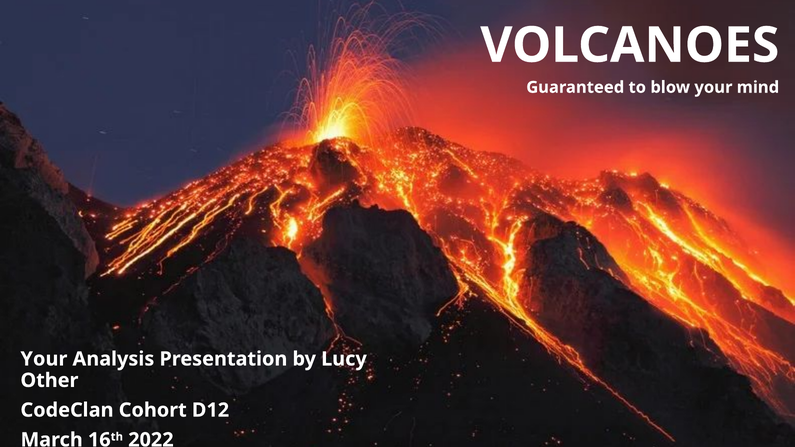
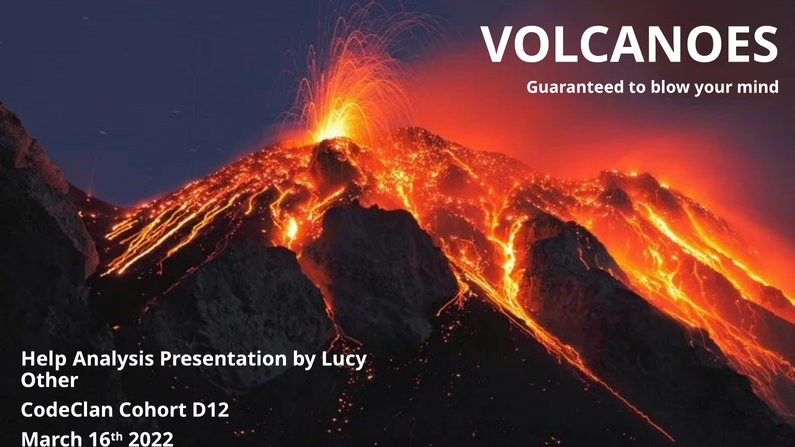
Your at (44, 359): Your -> Help
